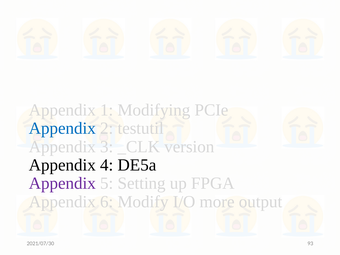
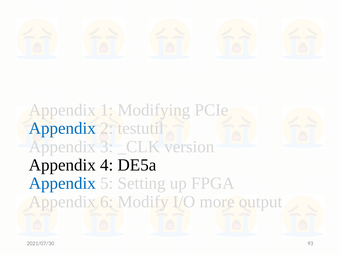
Appendix at (62, 183) colour: purple -> blue
